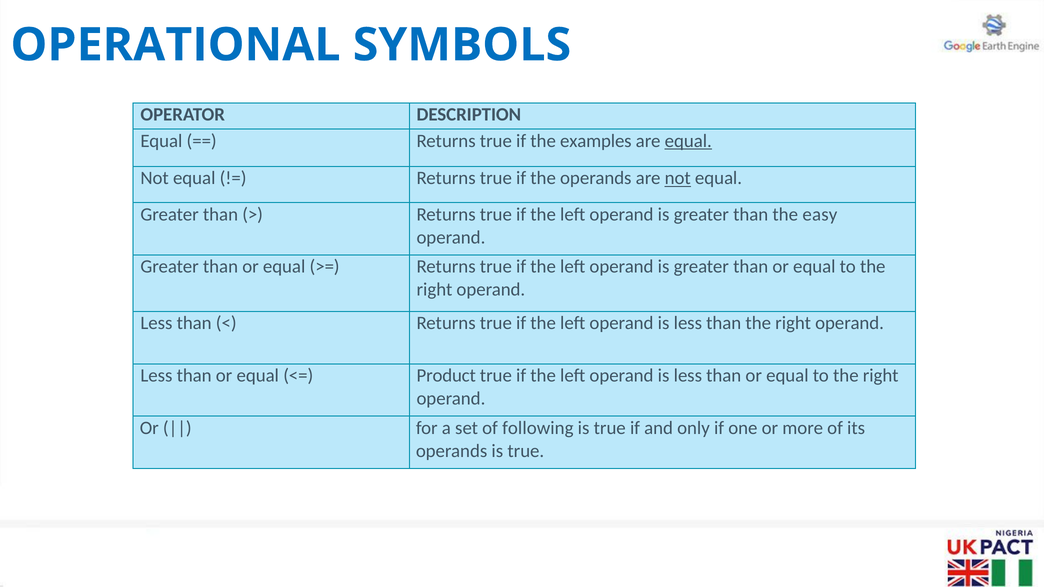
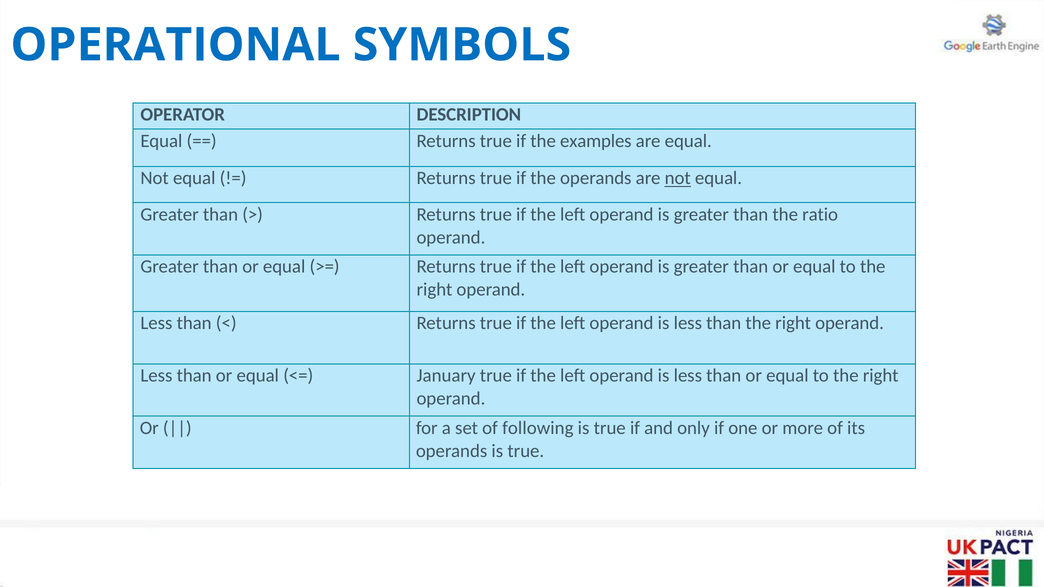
equal at (688, 141) underline: present -> none
easy: easy -> ratio
Product: Product -> January
